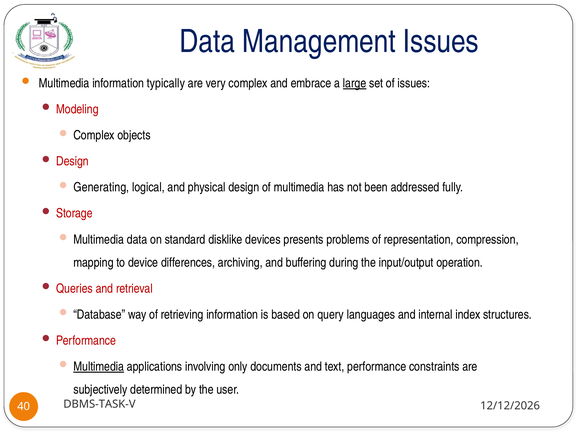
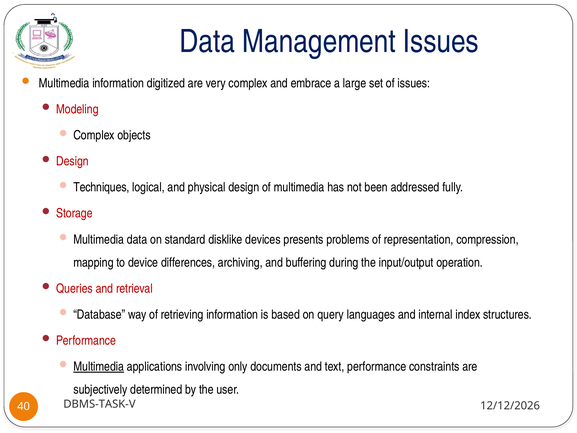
typically: typically -> digitized
large underline: present -> none
Generating: Generating -> Techniques
